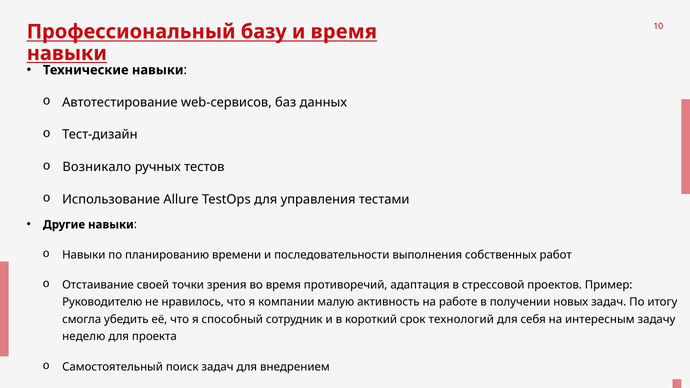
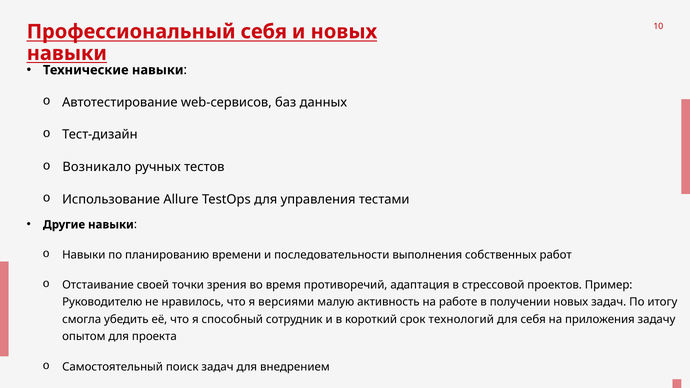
Профессиональный базу: базу -> себя
и время: время -> новых
компании: компании -> версиями
интересным: интересным -> приложения
неделю: неделю -> опытом
